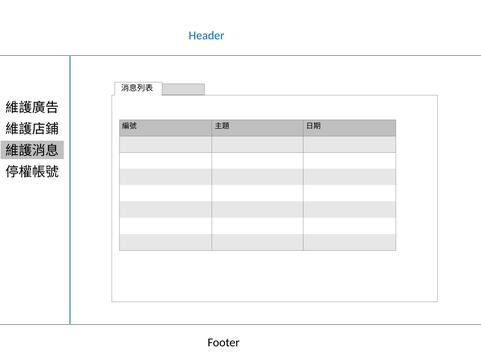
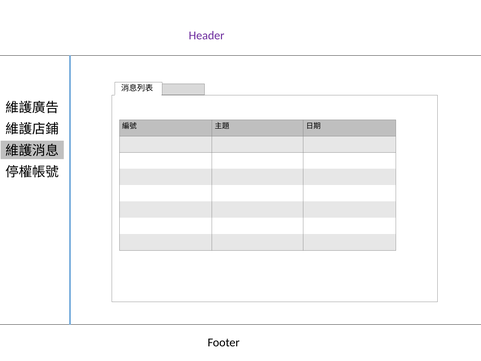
Header colour: blue -> purple
